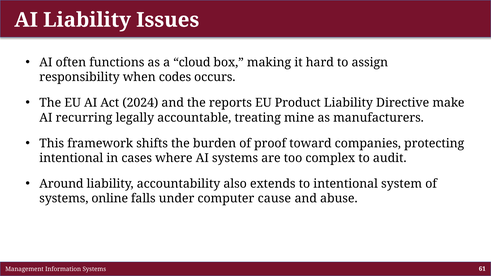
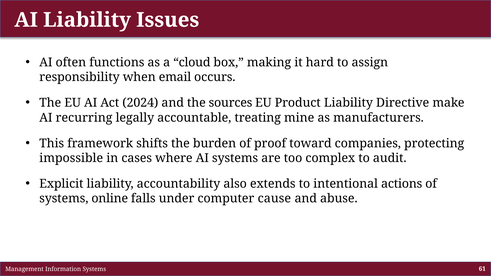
codes: codes -> email
reports: reports -> sources
intentional at (71, 158): intentional -> impossible
Around: Around -> Explicit
system: system -> actions
